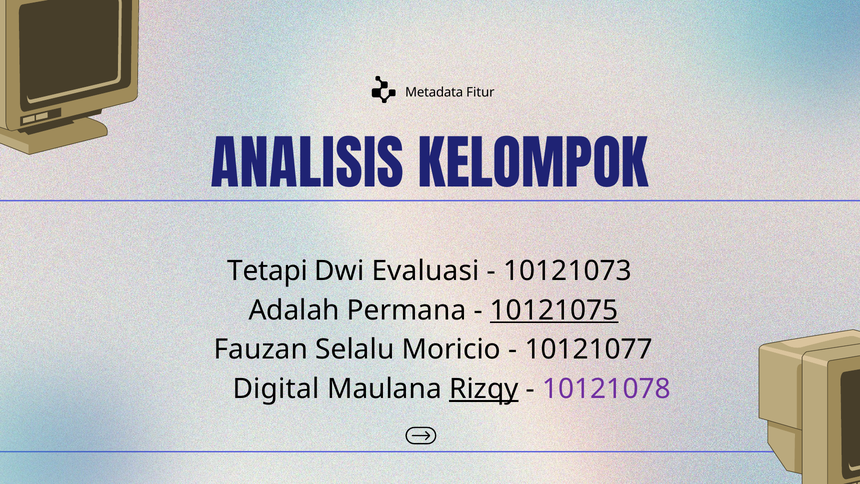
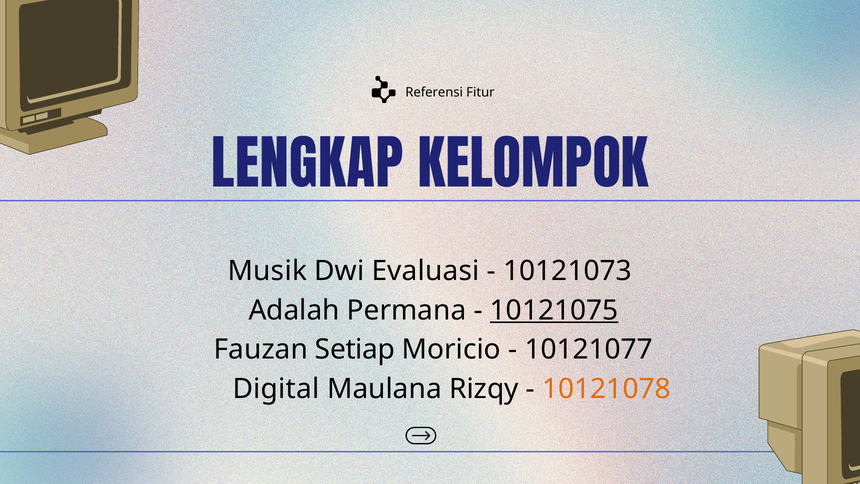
Metadata: Metadata -> Referensi
ANALISIS: ANALISIS -> LENGKAP
Tetapi: Tetapi -> Musik
Selalu: Selalu -> Setiap
Rizqy underline: present -> none
10121078 colour: purple -> orange
